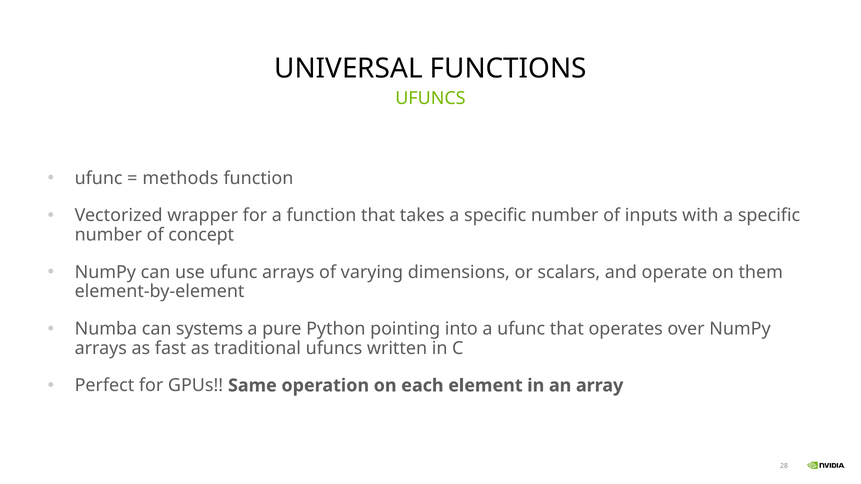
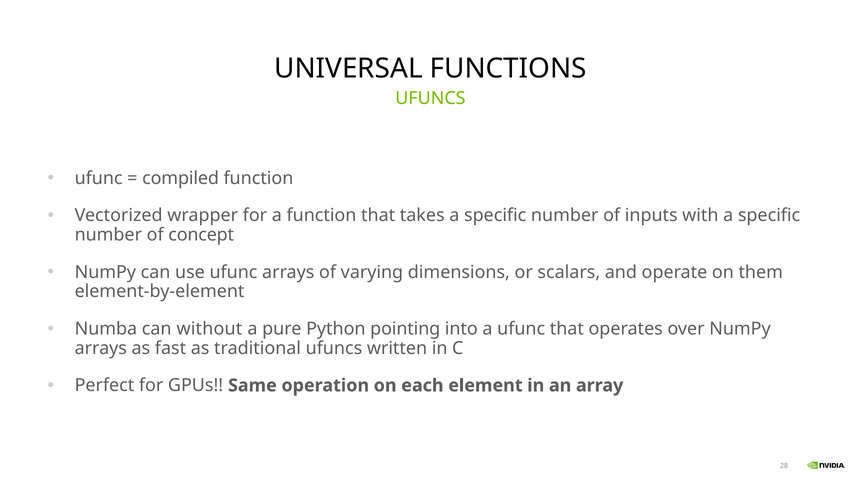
methods: methods -> compiled
systems: systems -> without
